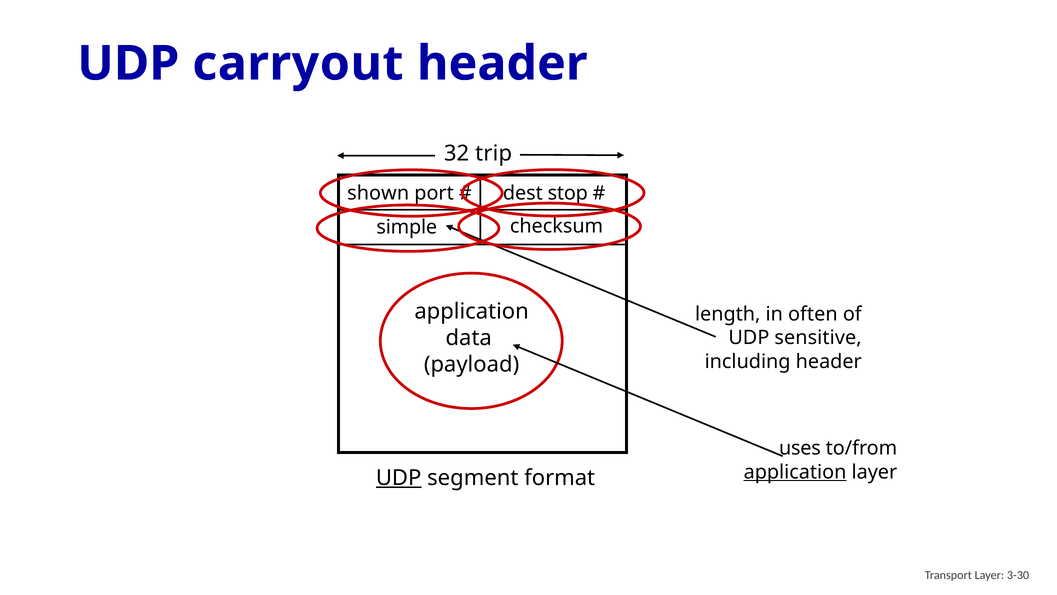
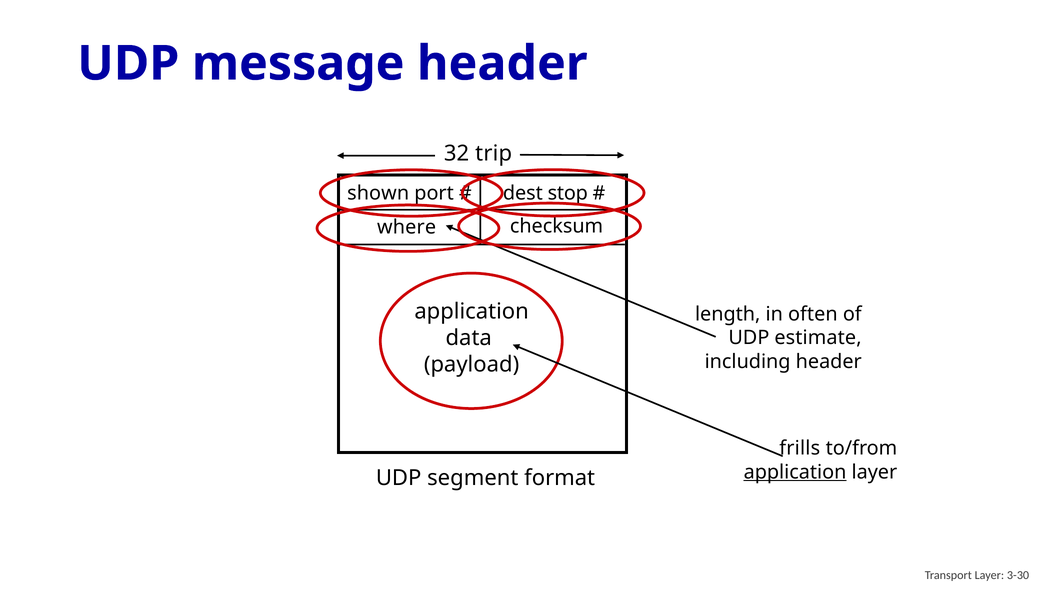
carryout: carryout -> message
simple: simple -> where
sensitive: sensitive -> estimate
uses: uses -> frills
UDP at (399, 478) underline: present -> none
